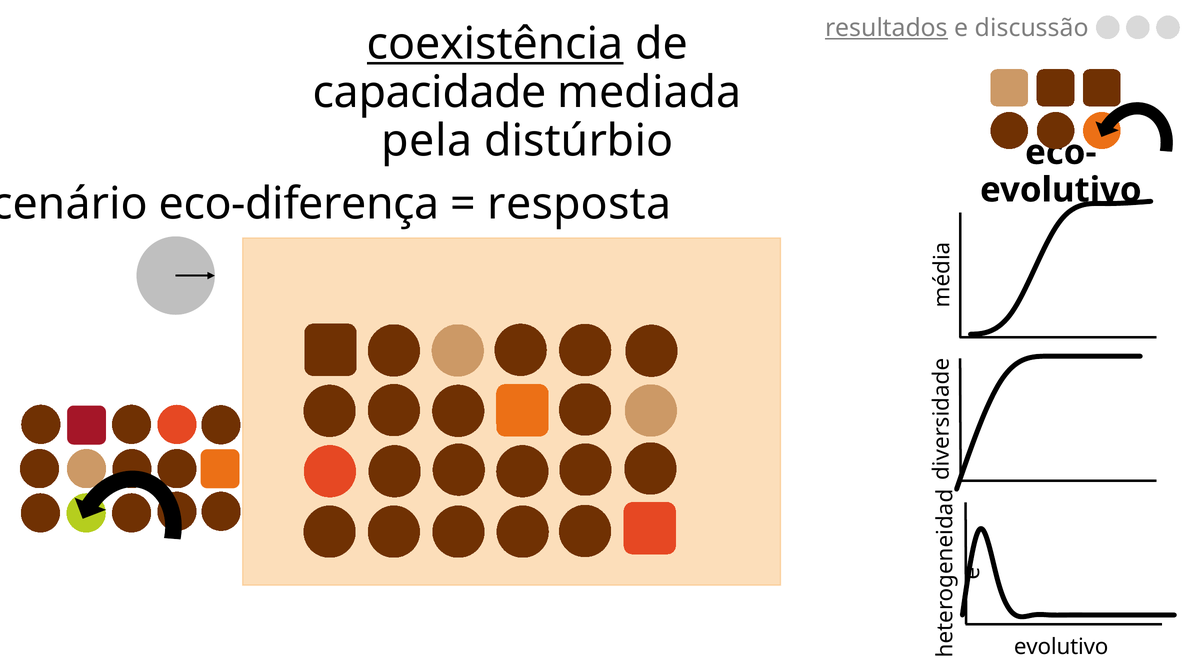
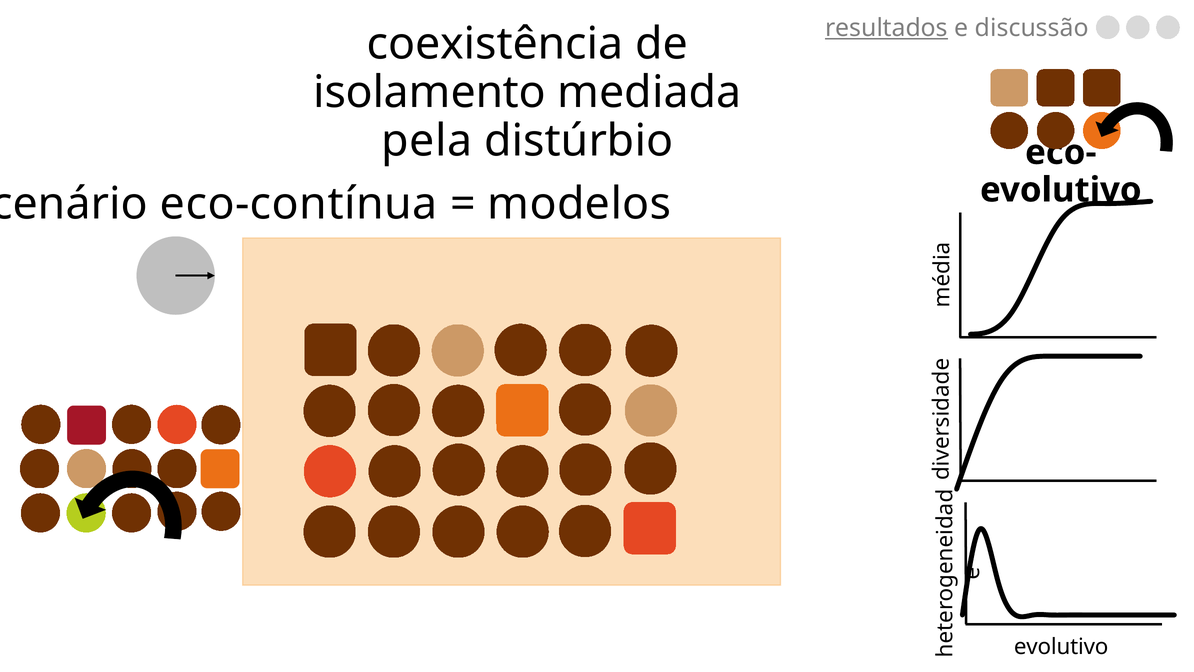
coexistência underline: present -> none
capacidade: capacidade -> isolamento
eco-diferença: eco-diferença -> eco-contínua
resposta: resposta -> modelos
